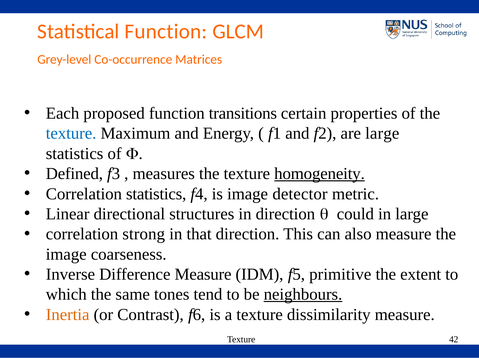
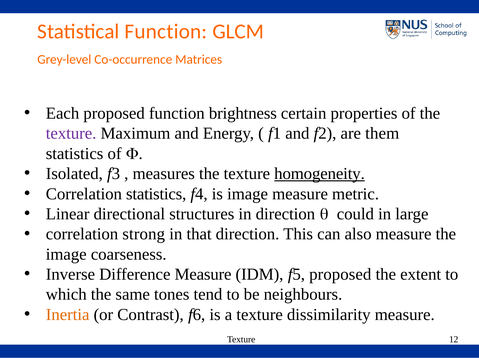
transitions: transitions -> brightness
texture at (71, 134) colour: blue -> purple
are large: large -> them
Defined: Defined -> Isolated
image detector: detector -> measure
f5 primitive: primitive -> proposed
neighbours underline: present -> none
42: 42 -> 12
